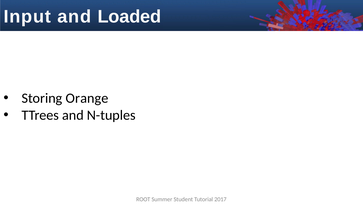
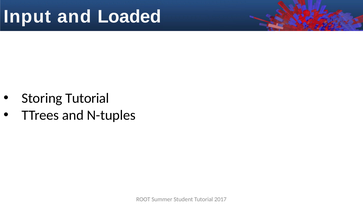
Storing Orange: Orange -> Tutorial
